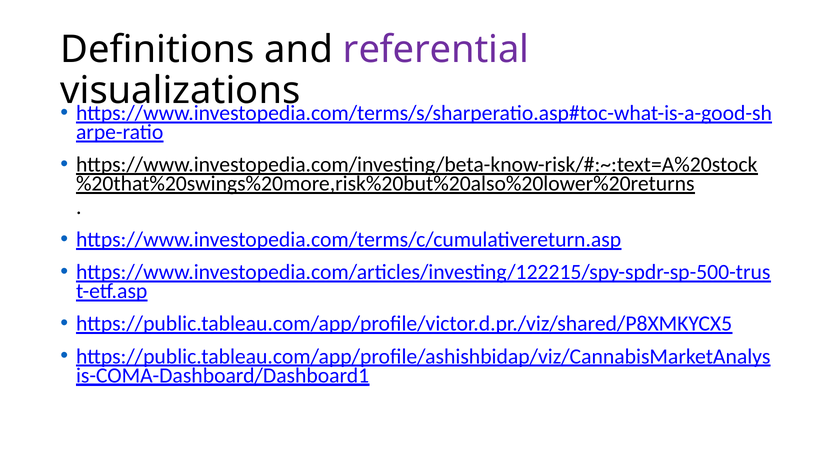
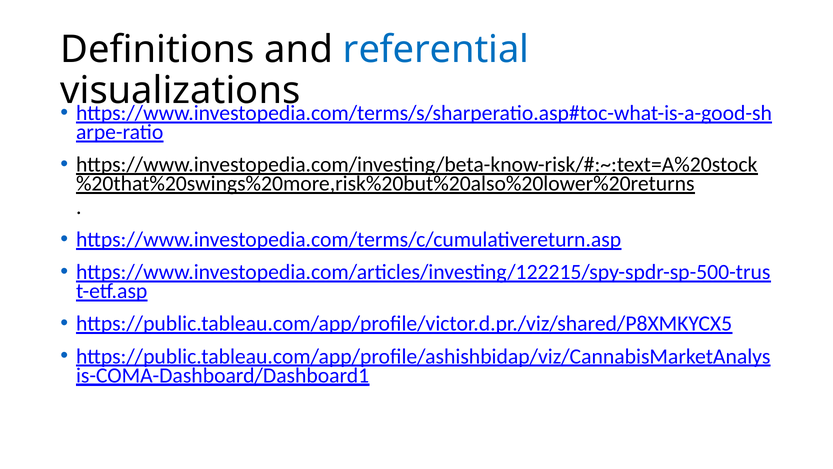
referential colour: purple -> blue
